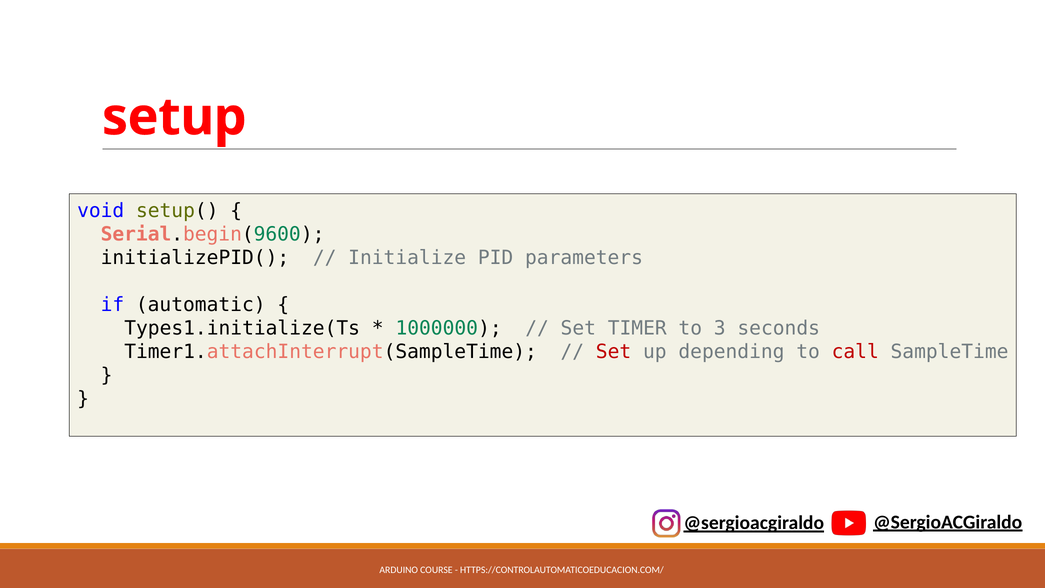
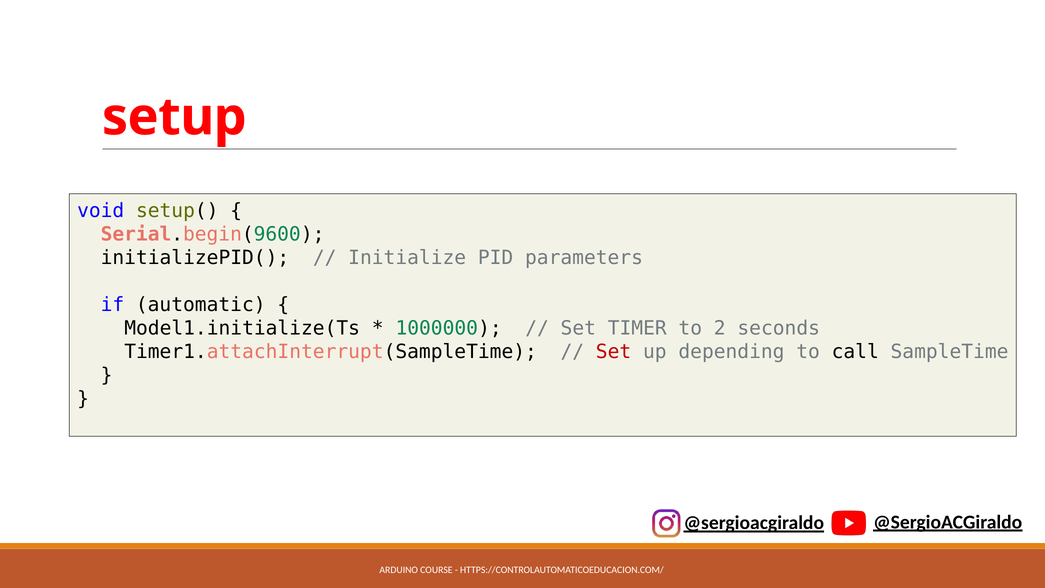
Types1.initialize(Ts: Types1.initialize(Ts -> Model1.initialize(Ts
3: 3 -> 2
call colour: red -> black
